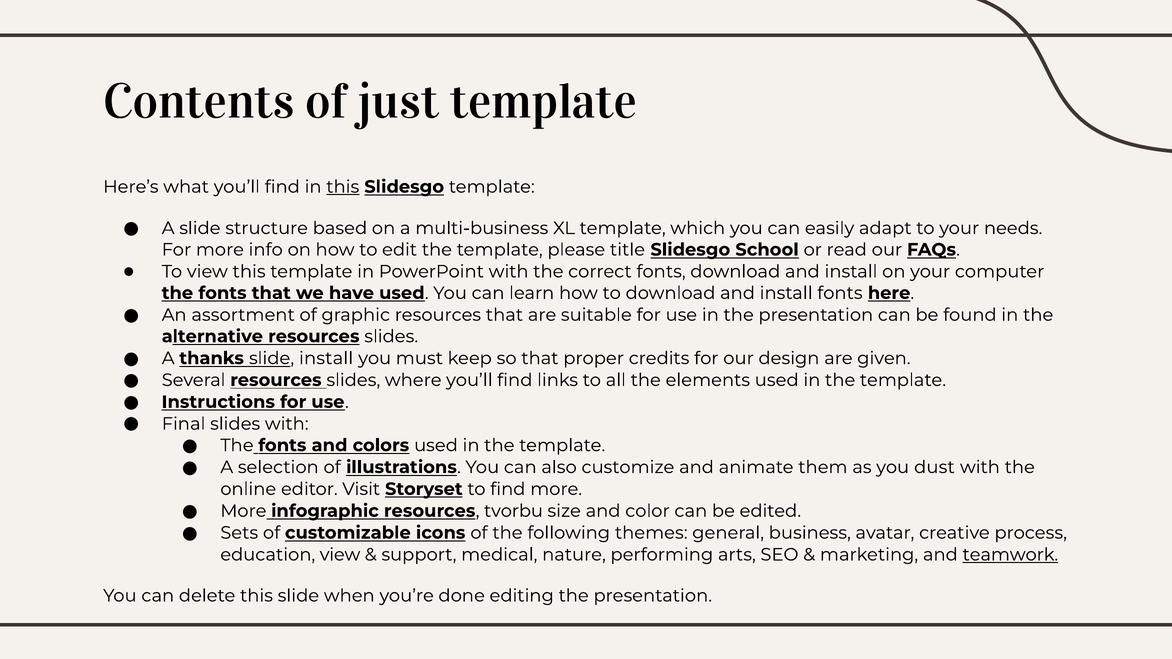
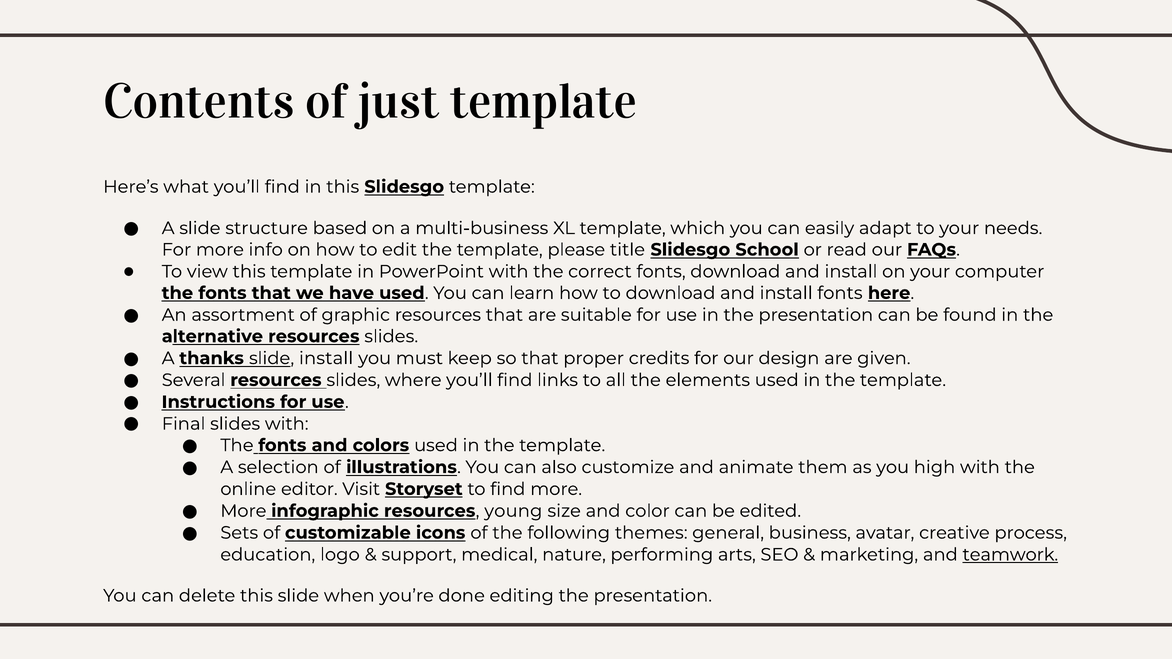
this at (343, 187) underline: present -> none
dust: dust -> high
tvorbu: tvorbu -> young
education view: view -> logo
